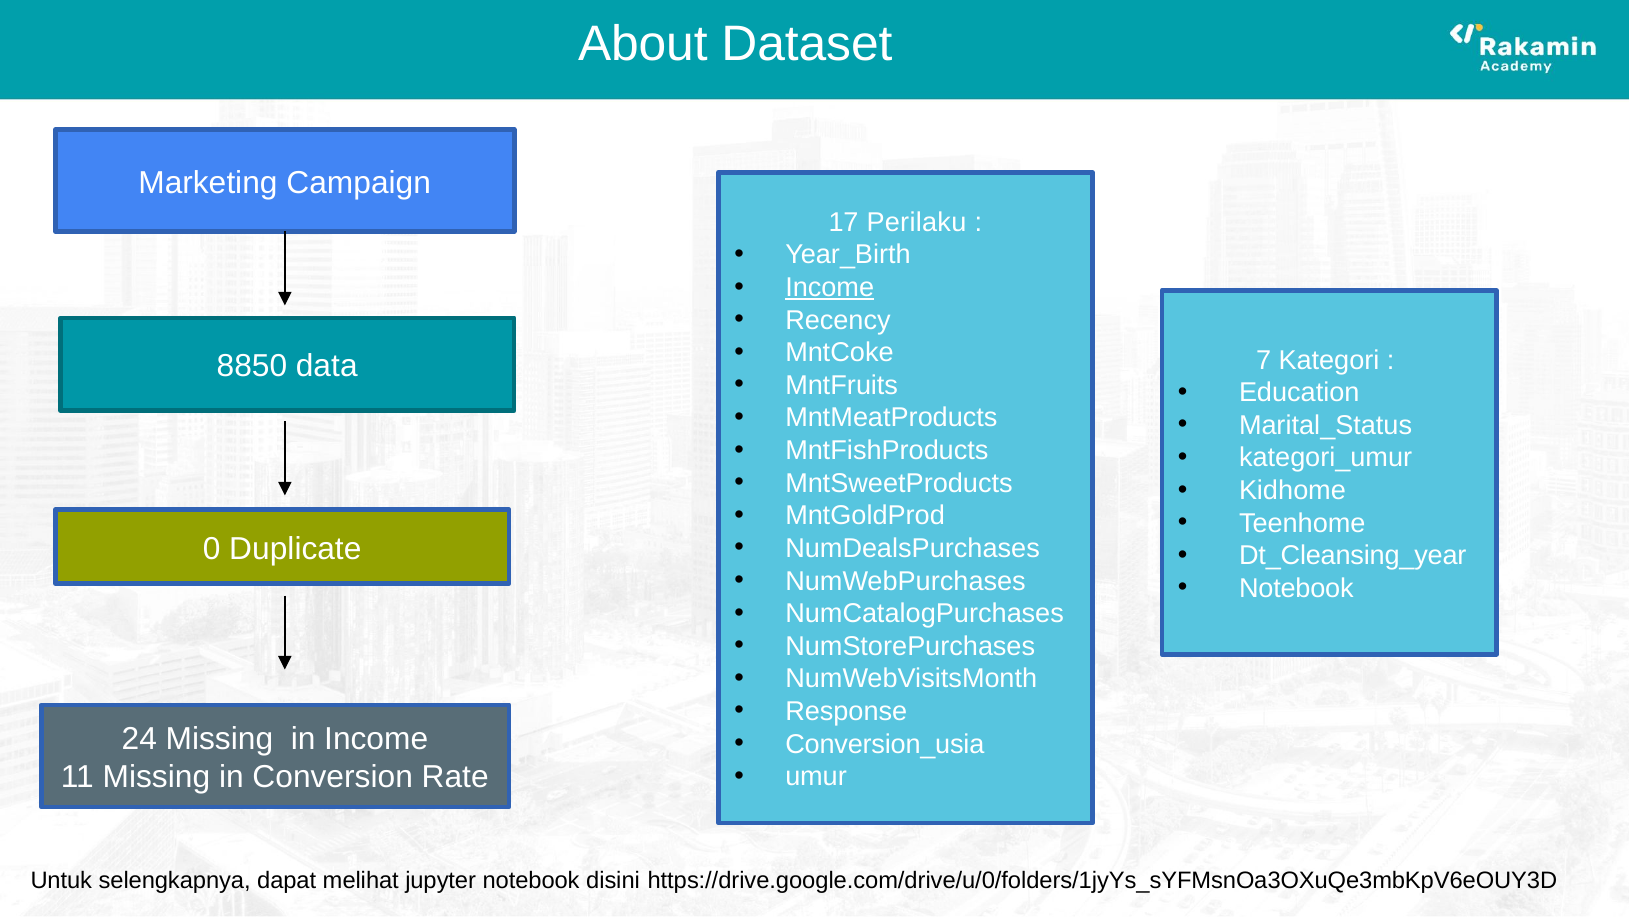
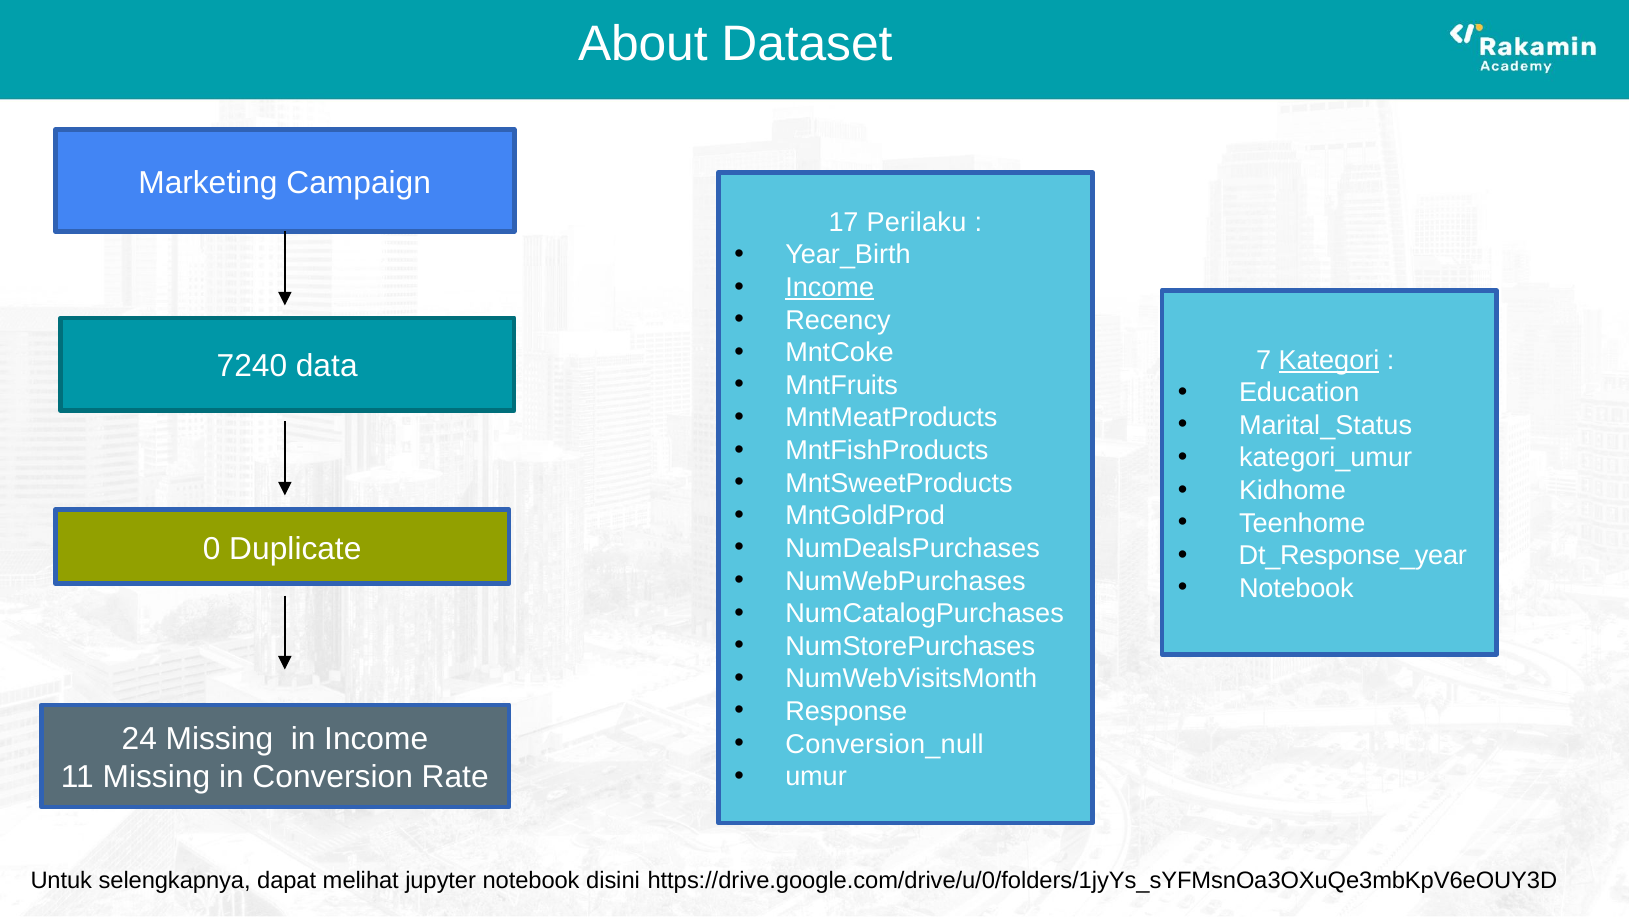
Kategori underline: none -> present
8850: 8850 -> 7240
Dt_Cleansing_year: Dt_Cleansing_year -> Dt_Response_year
Conversion_usia: Conversion_usia -> Conversion_null
